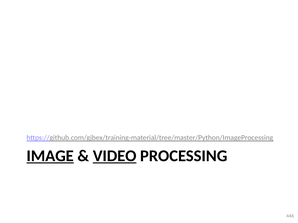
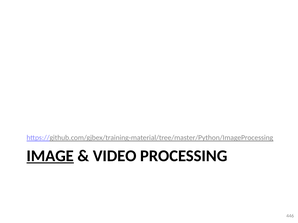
VIDEO underline: present -> none
